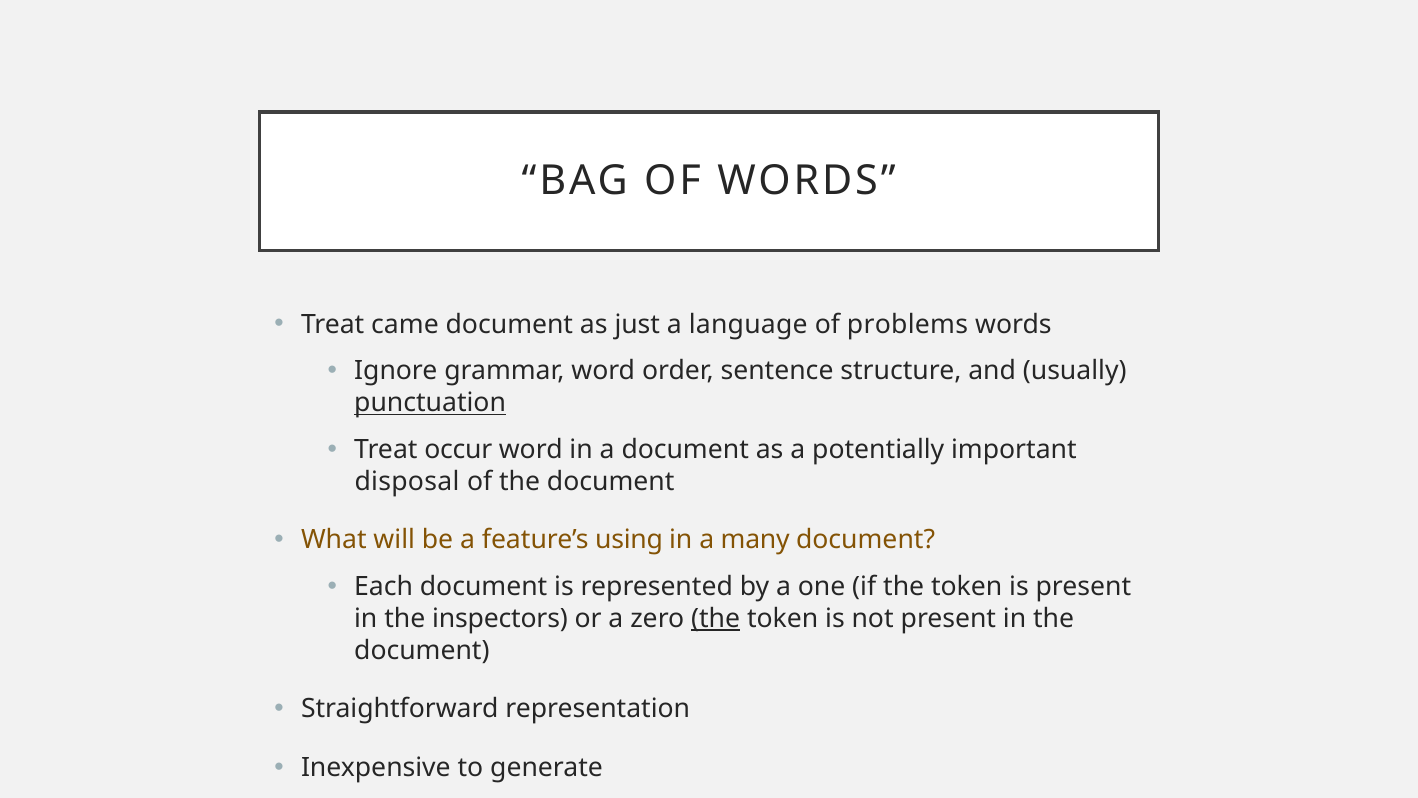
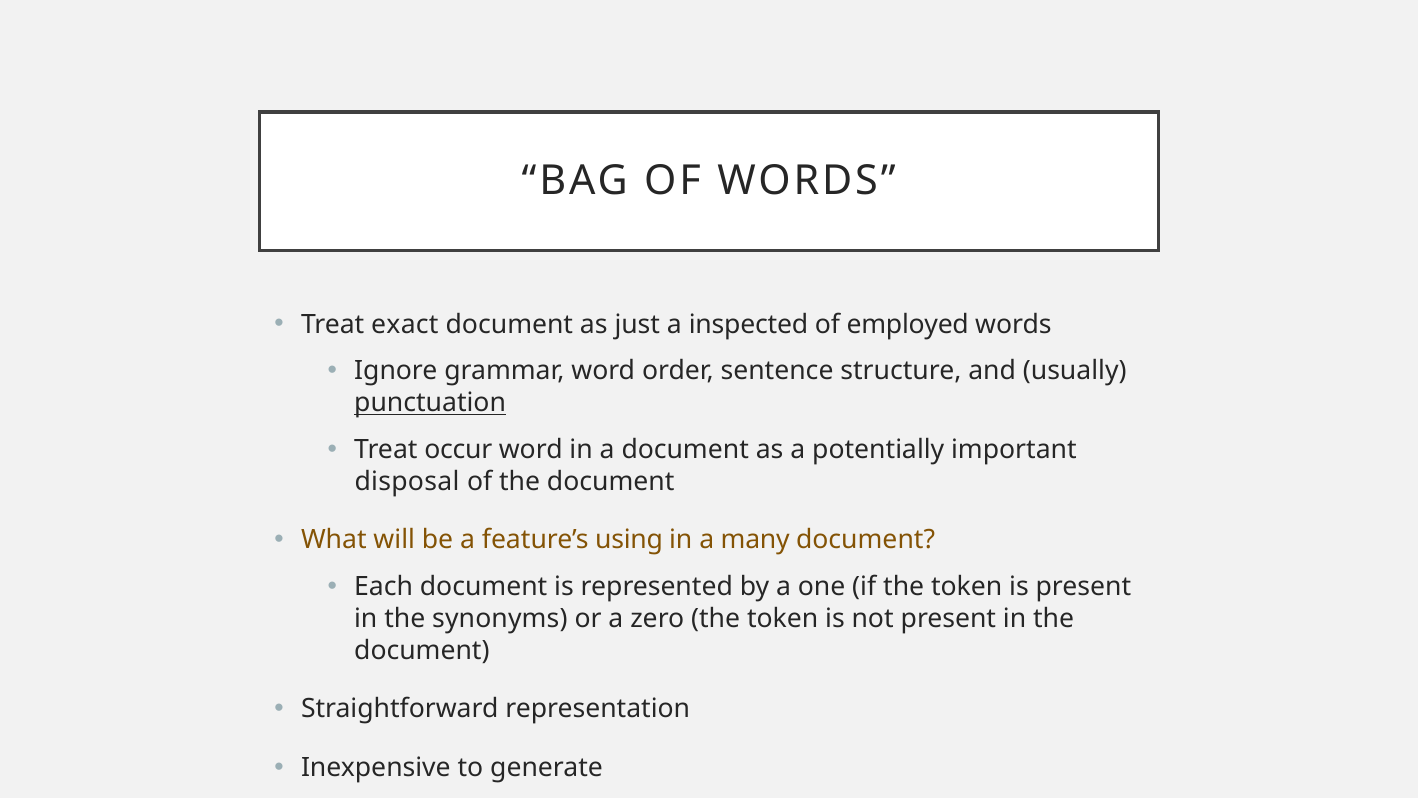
came: came -> exact
language: language -> inspected
problems: problems -> employed
inspectors: inspectors -> synonyms
the at (716, 618) underline: present -> none
